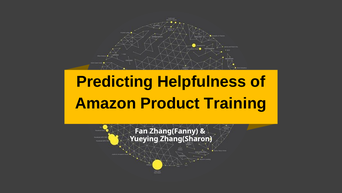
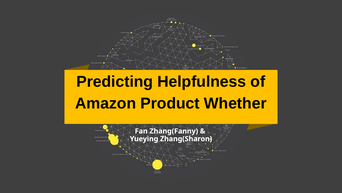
Training: Training -> Whether
